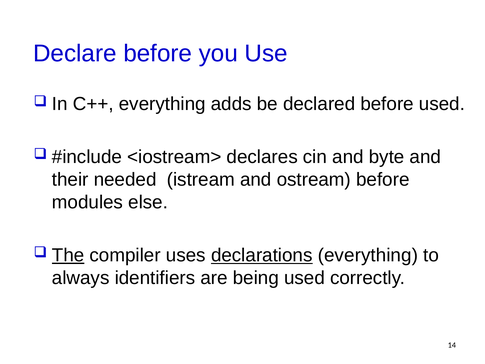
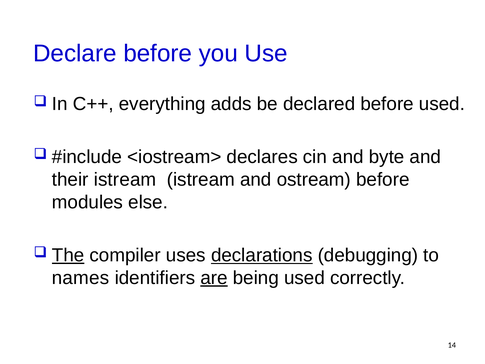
their needed: needed -> istream
declarations everything: everything -> debugging
always: always -> names
are underline: none -> present
